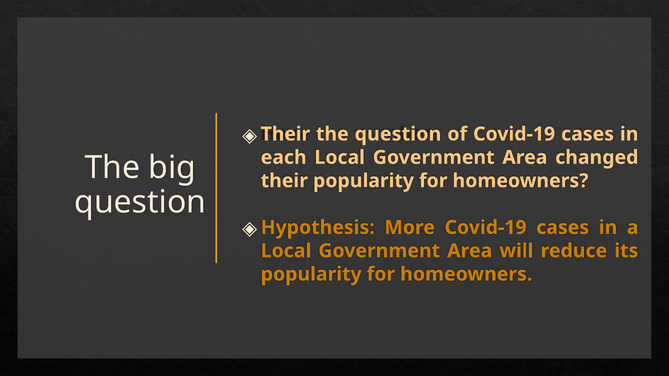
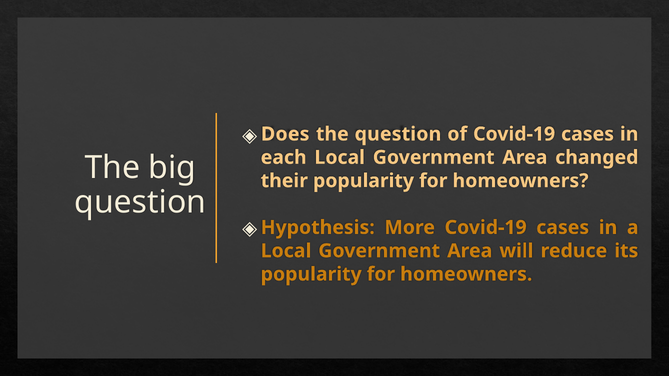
Their at (285, 134): Their -> Does
